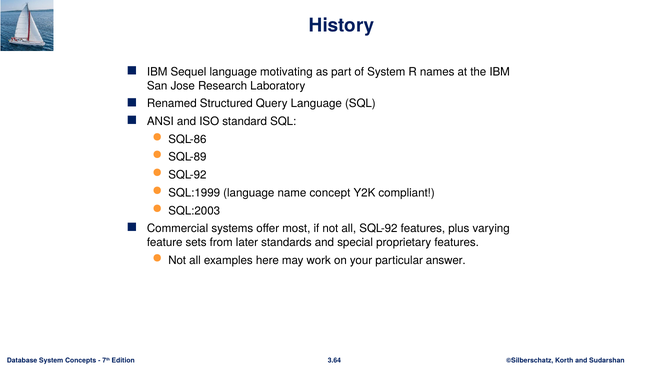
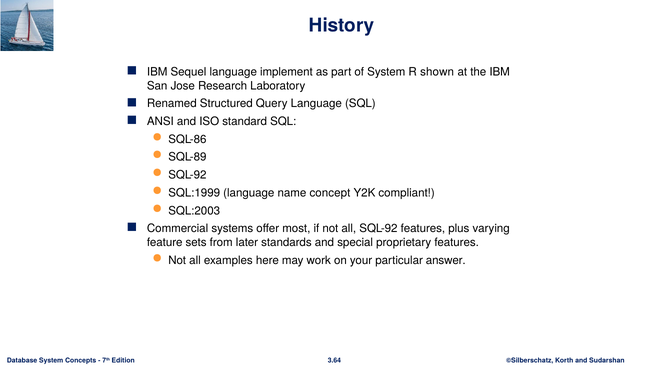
motivating: motivating -> implement
names: names -> shown
